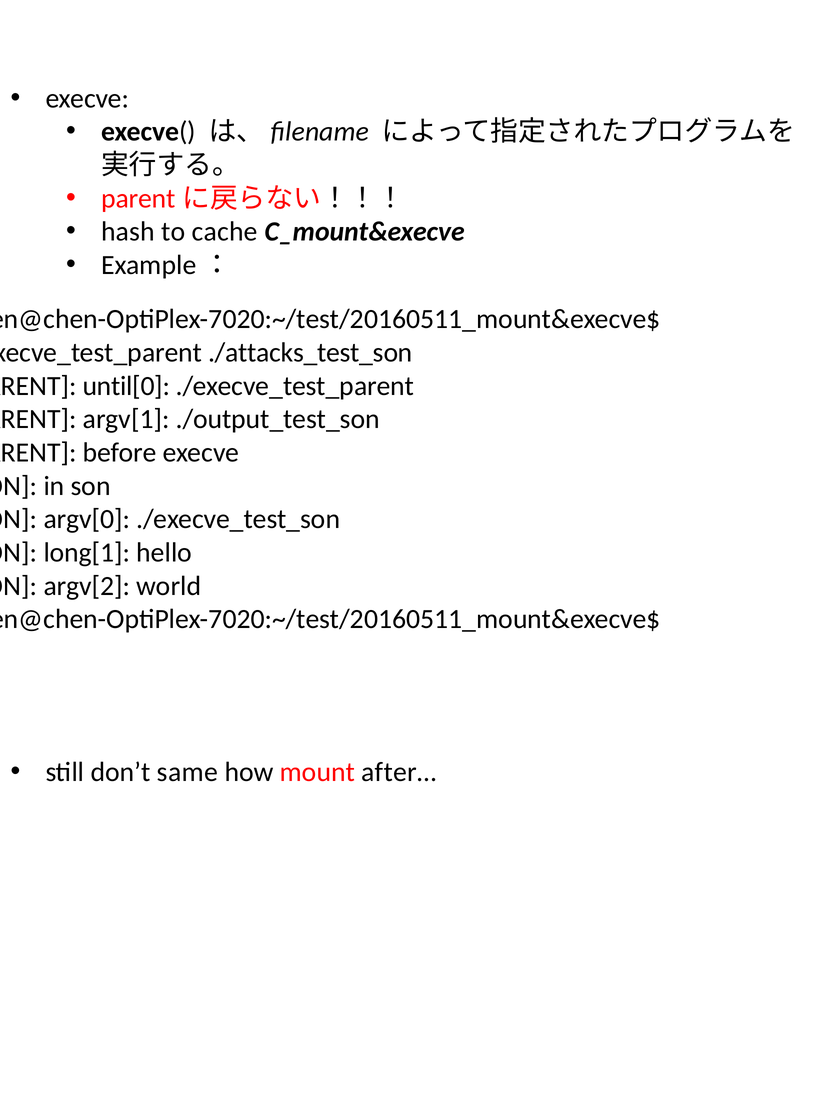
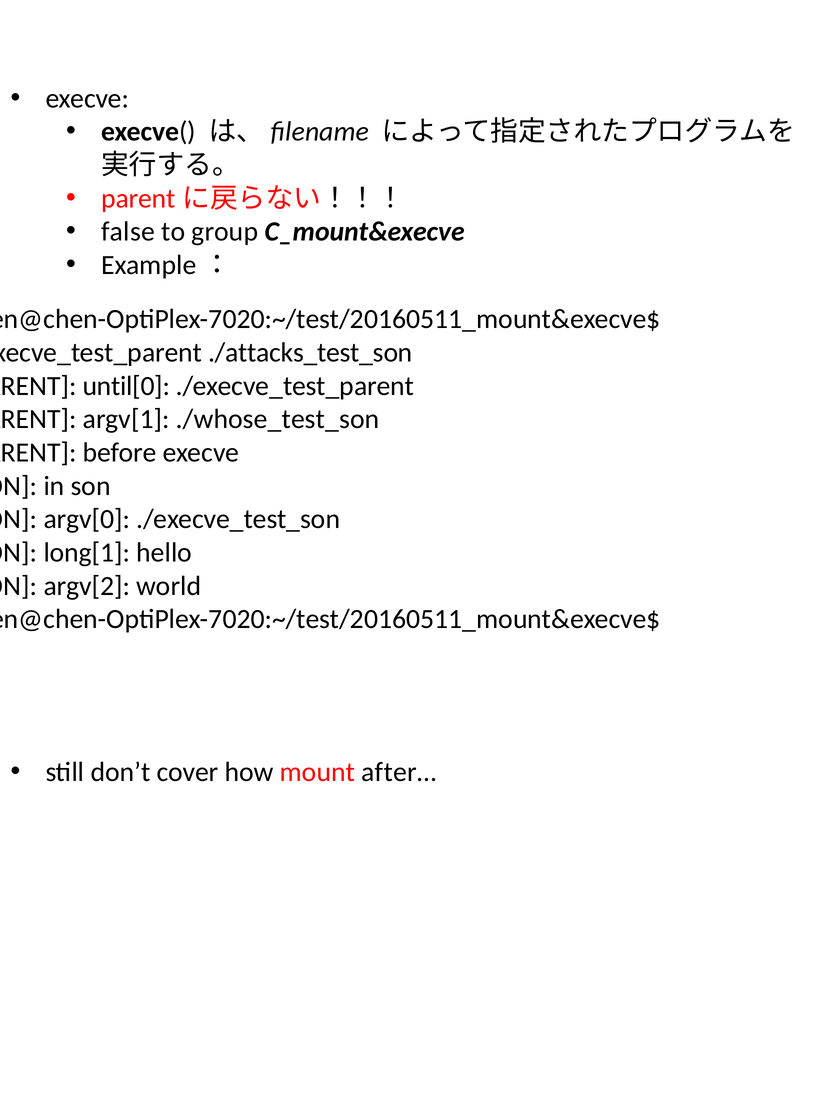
hash: hash -> false
cache: cache -> group
./output_test_son: ./output_test_son -> ./whose_test_son
same: same -> cover
